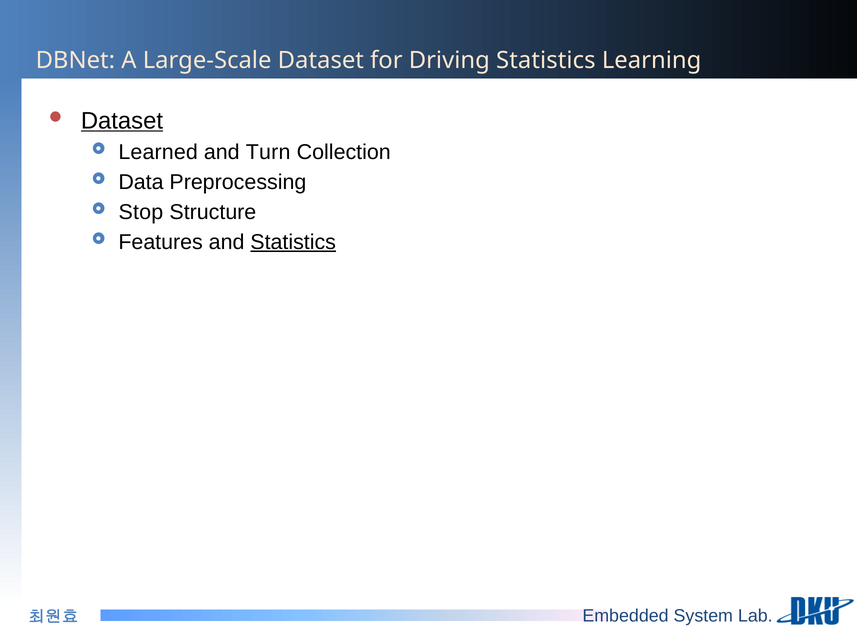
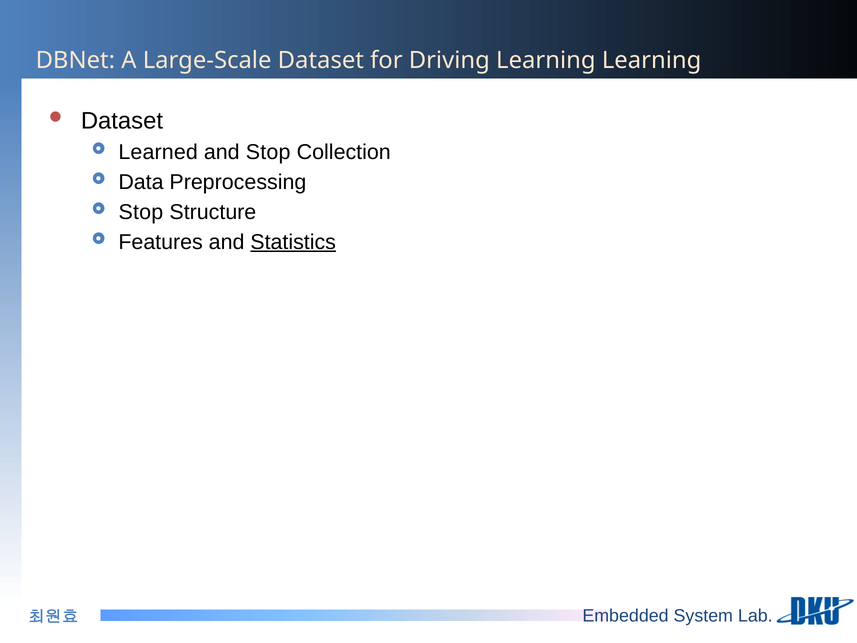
Driving Statistics: Statistics -> Learning
Dataset at (122, 121) underline: present -> none
and Turn: Turn -> Stop
